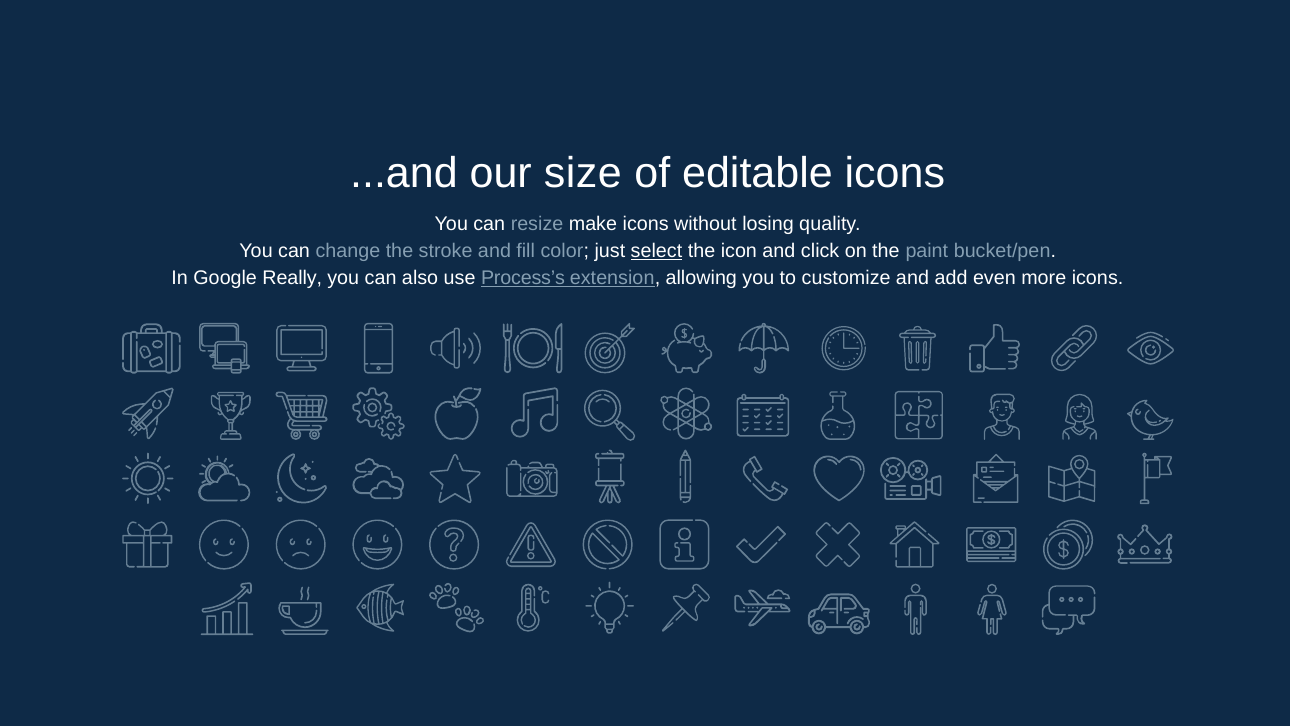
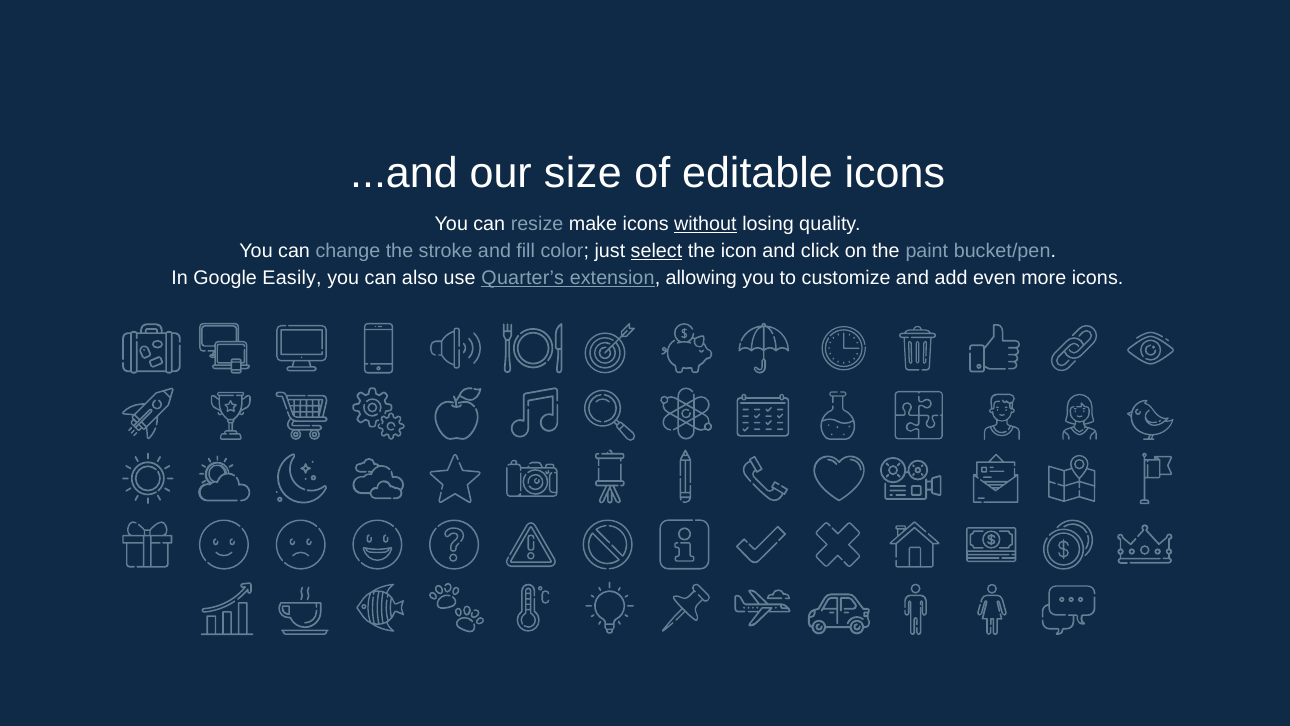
without underline: none -> present
Really: Really -> Easily
Process’s: Process’s -> Quarter’s
